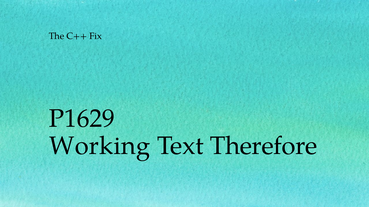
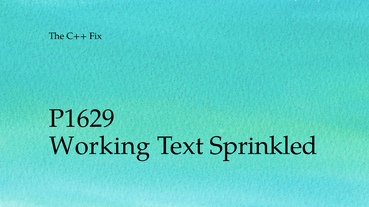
Therefore: Therefore -> Sprinkled
